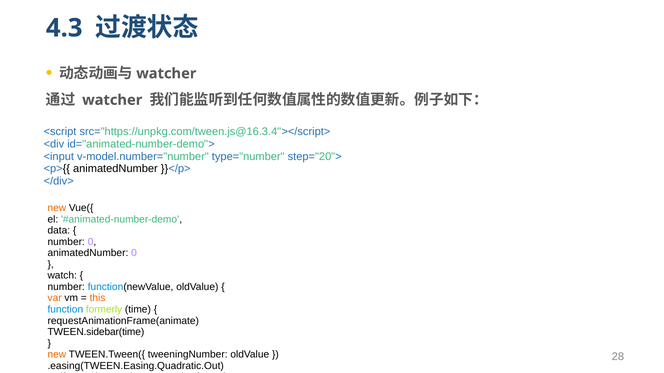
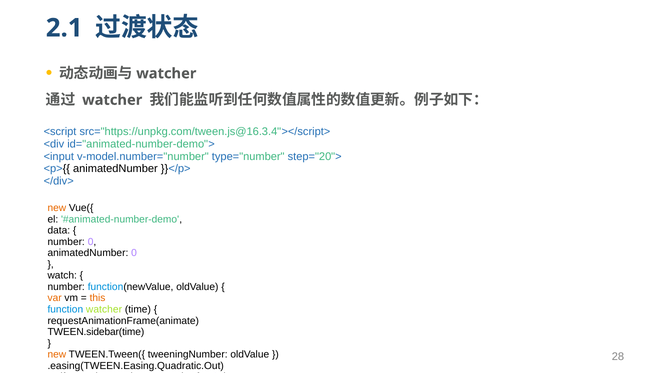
4.3: 4.3 -> 2.1
function formerly: formerly -> watcher
